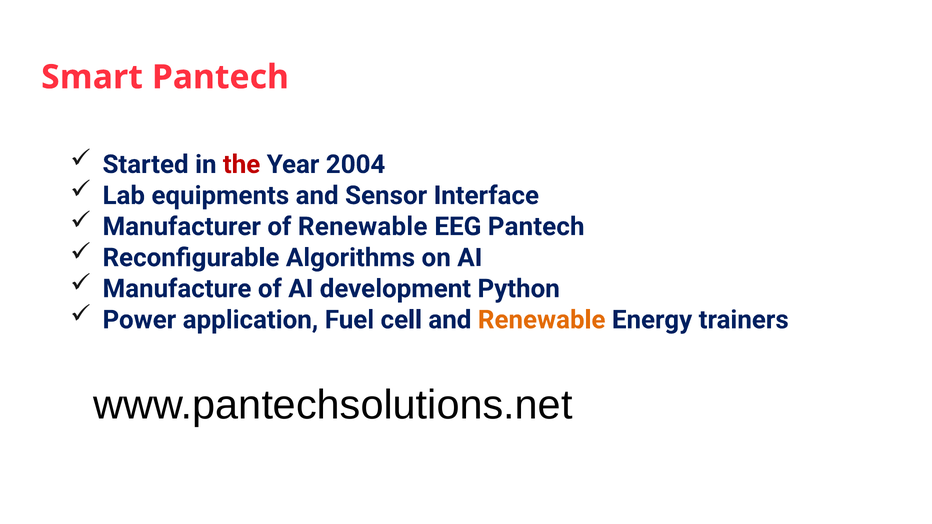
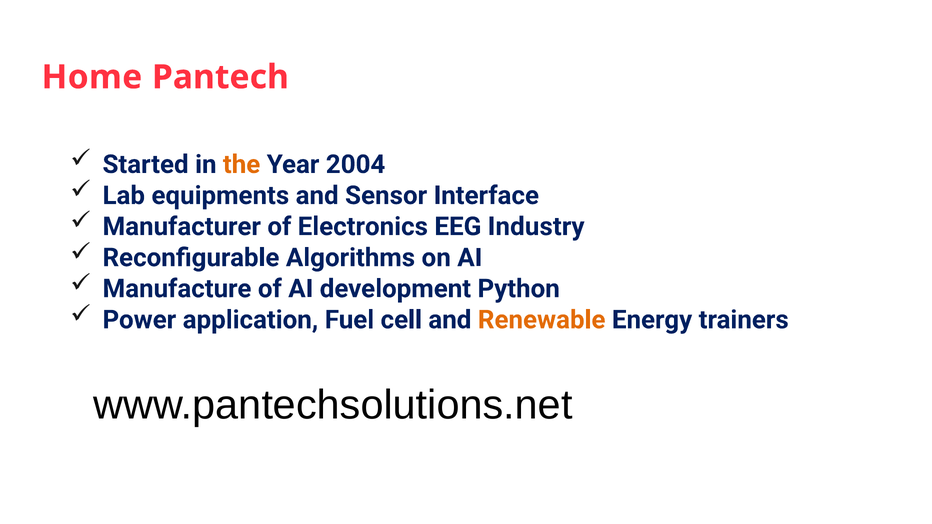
Smart: Smart -> Home
the colour: red -> orange
of Renewable: Renewable -> Electronics
EEG Pantech: Pantech -> Industry
